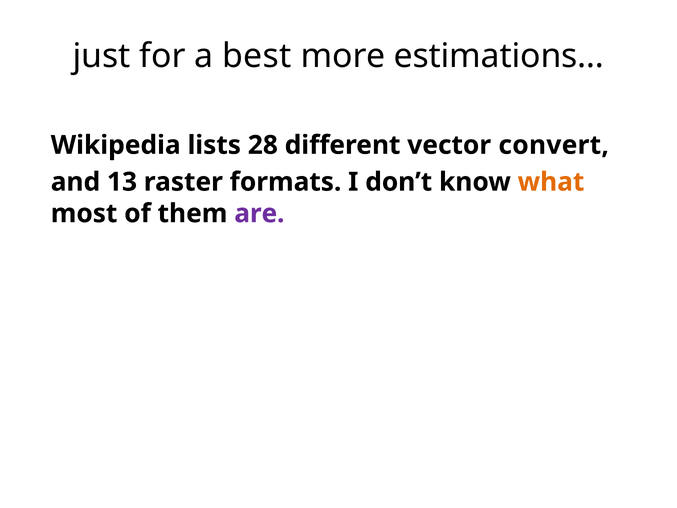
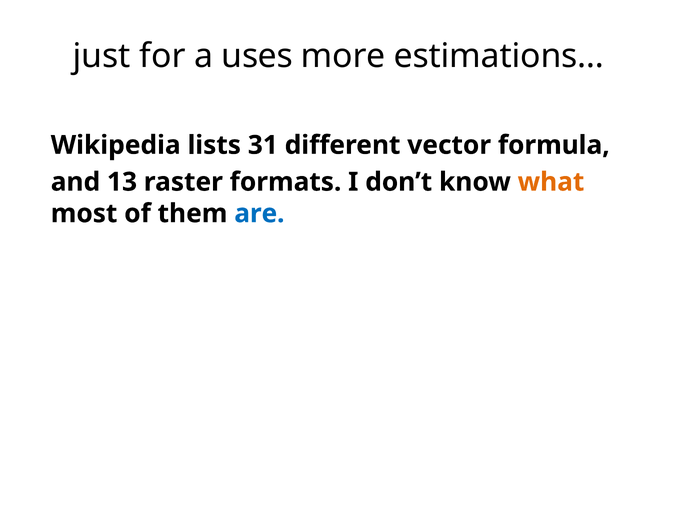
best: best -> uses
28: 28 -> 31
convert: convert -> formula
are colour: purple -> blue
